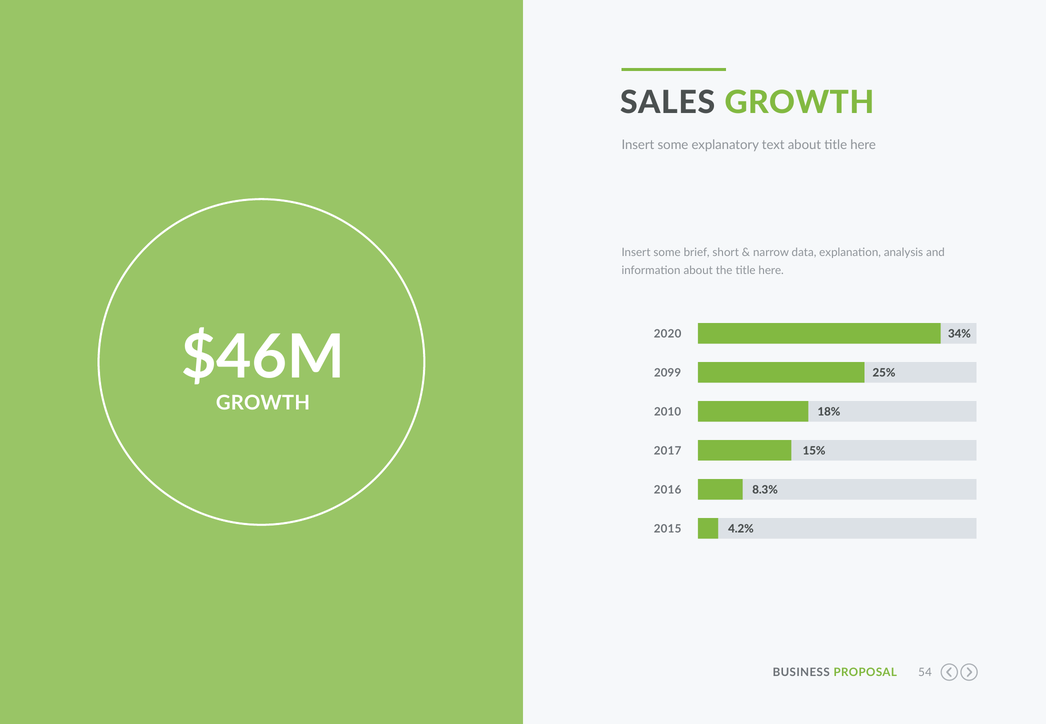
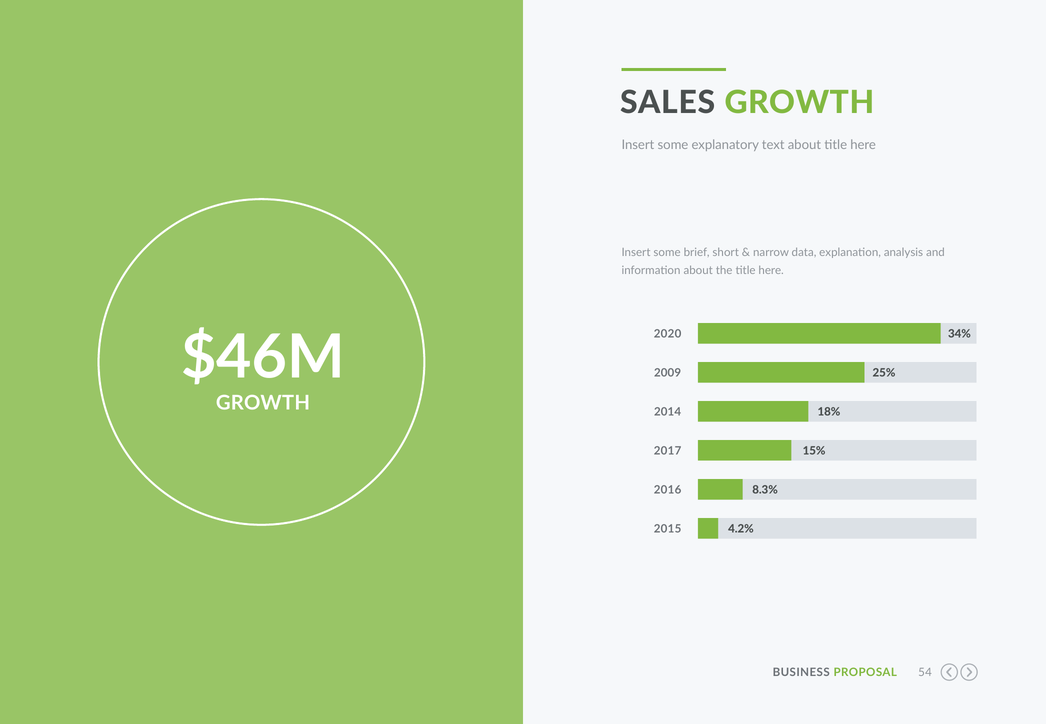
2099: 2099 -> 2009
2010: 2010 -> 2014
